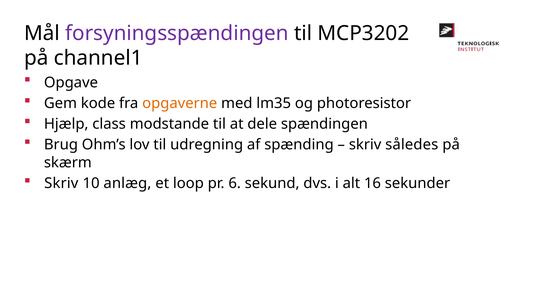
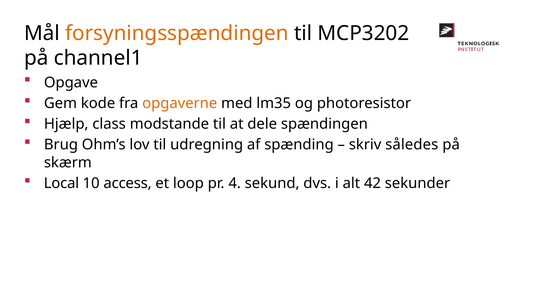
forsyningsspændingen colour: purple -> orange
Skriv at (61, 183): Skriv -> Local
anlæg: anlæg -> access
6: 6 -> 4
16: 16 -> 42
